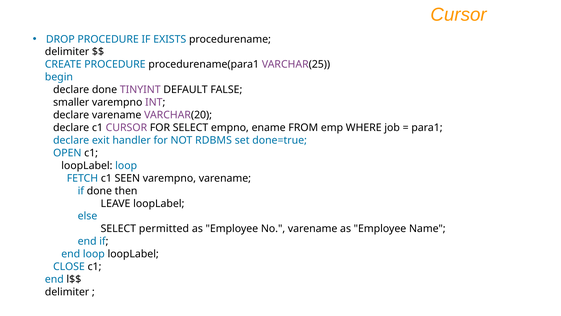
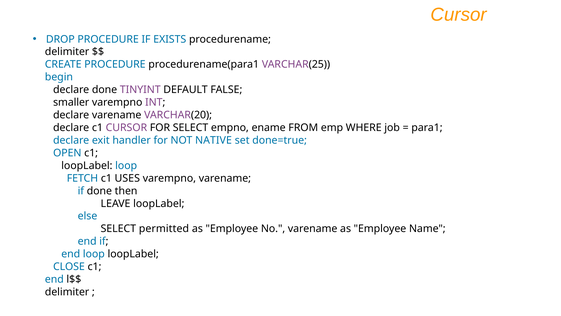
RDBMS: RDBMS -> NATIVE
SEEN: SEEN -> USES
